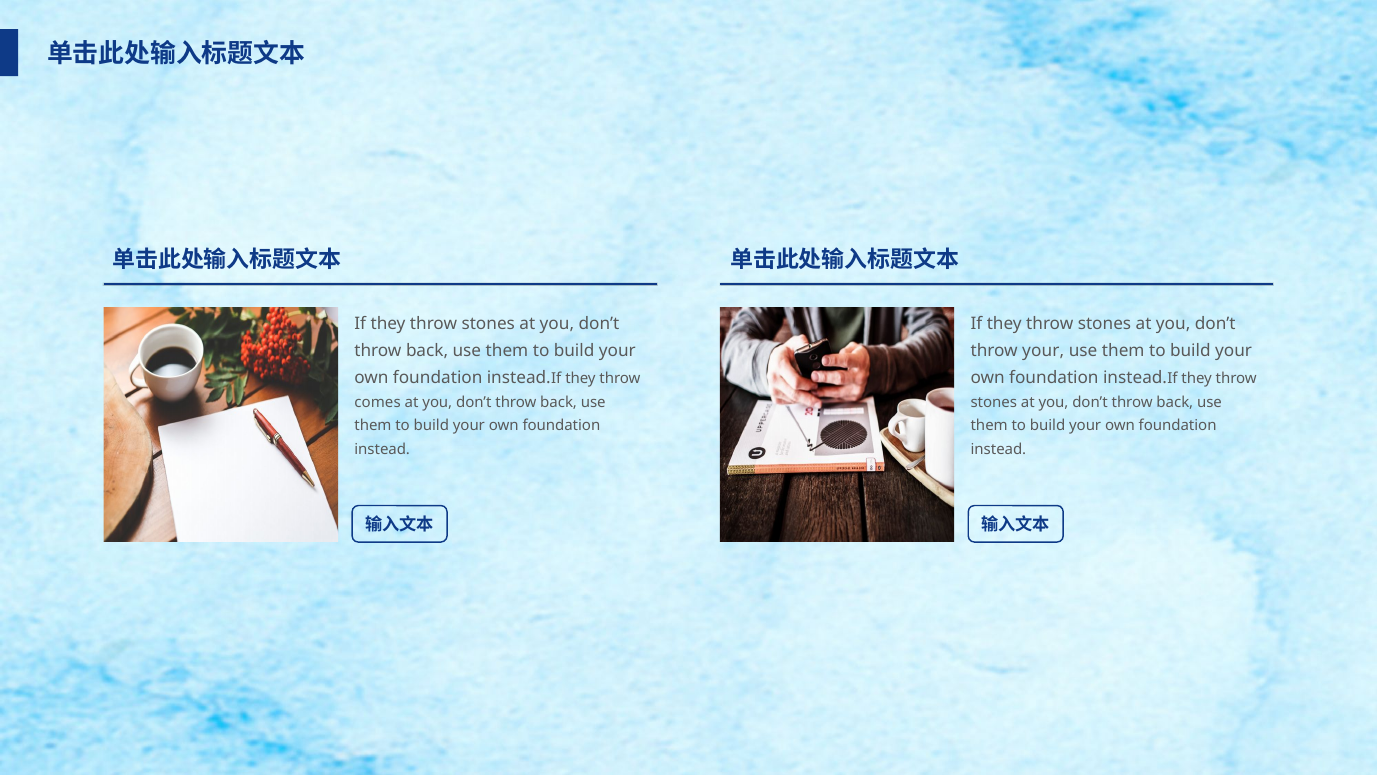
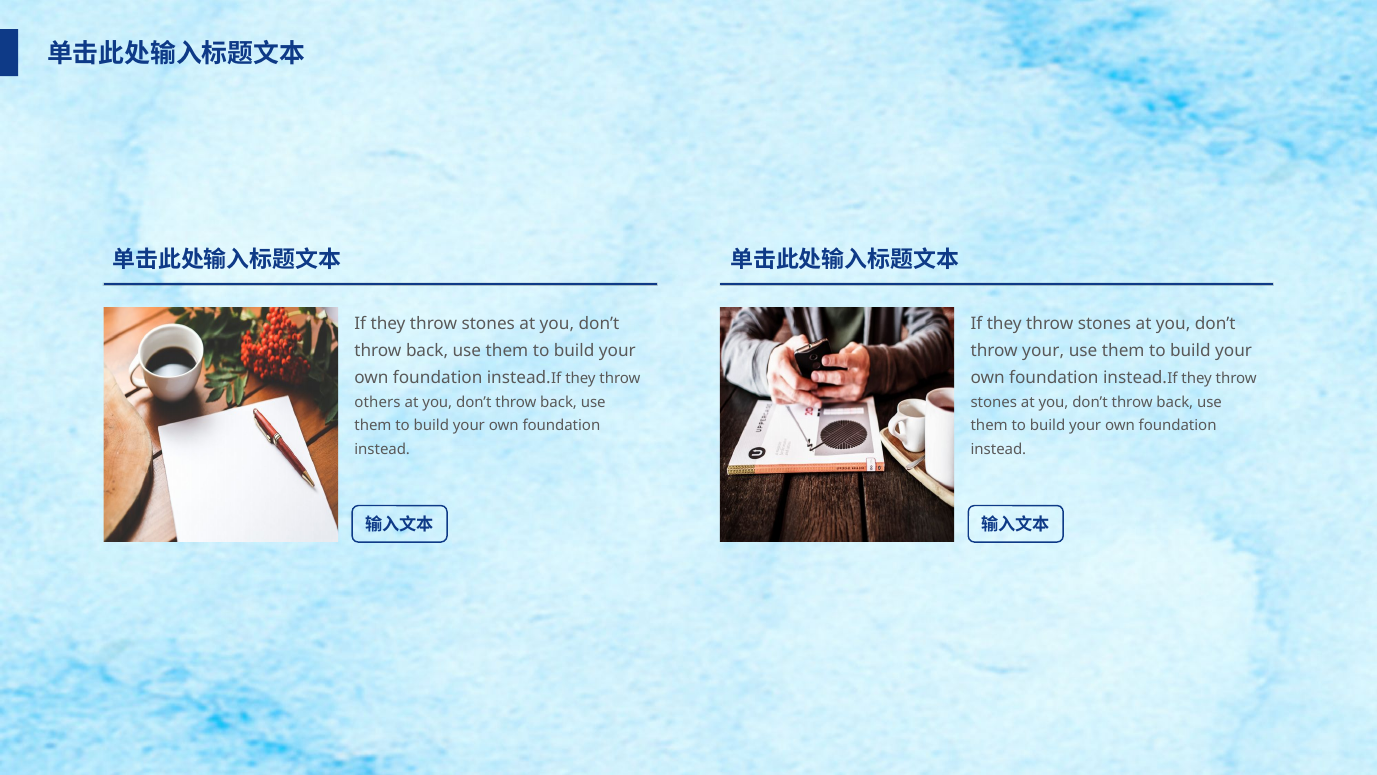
comes: comes -> others
